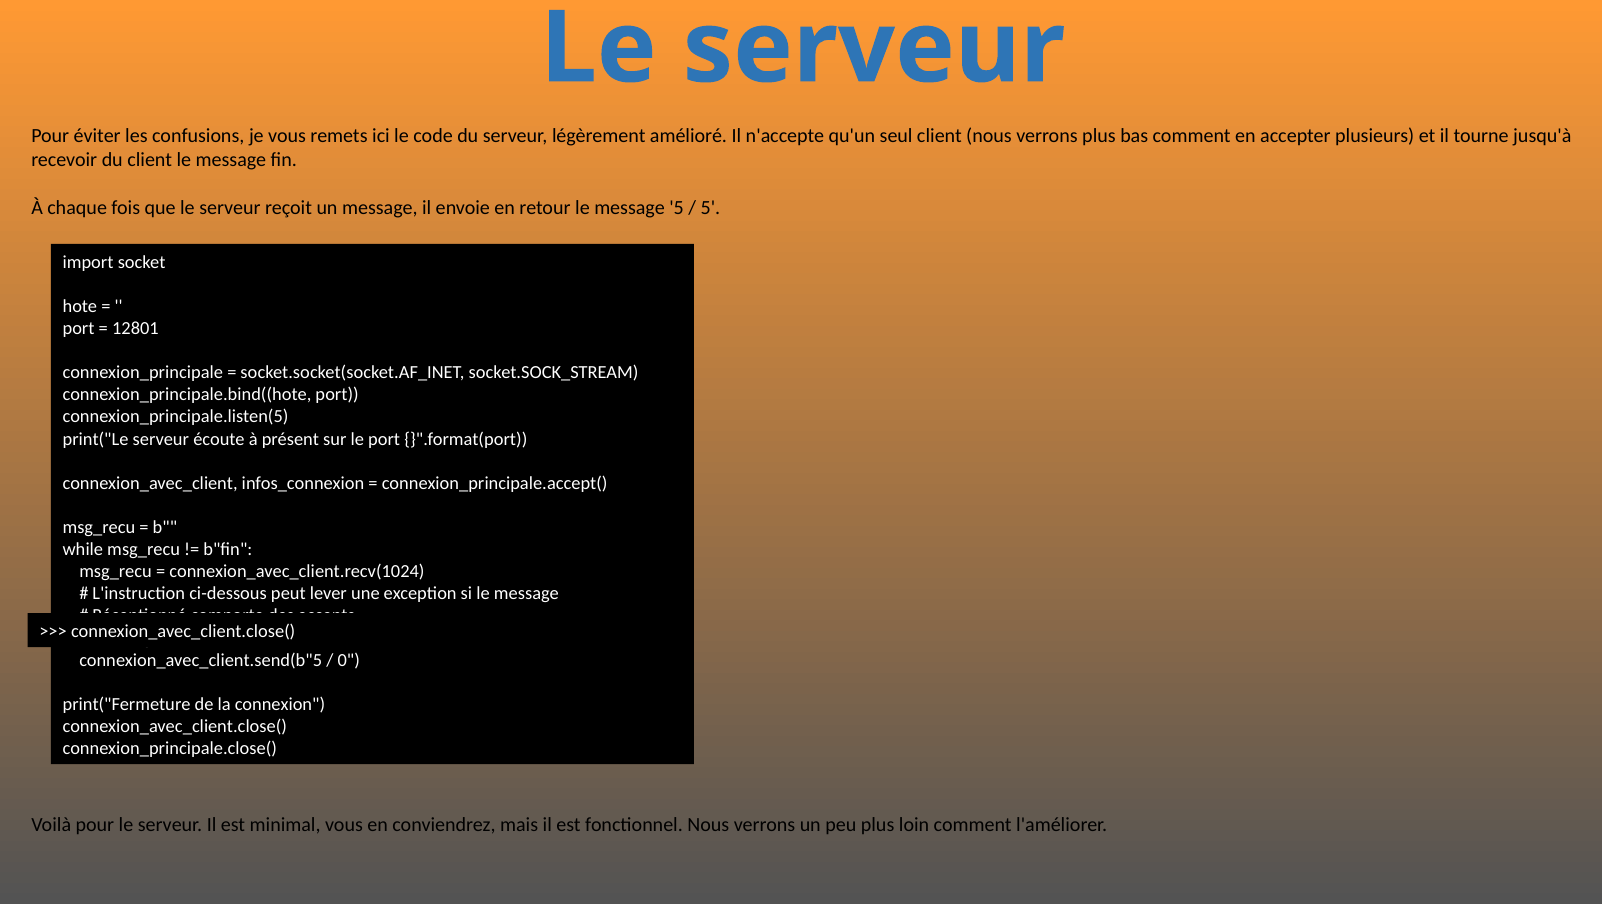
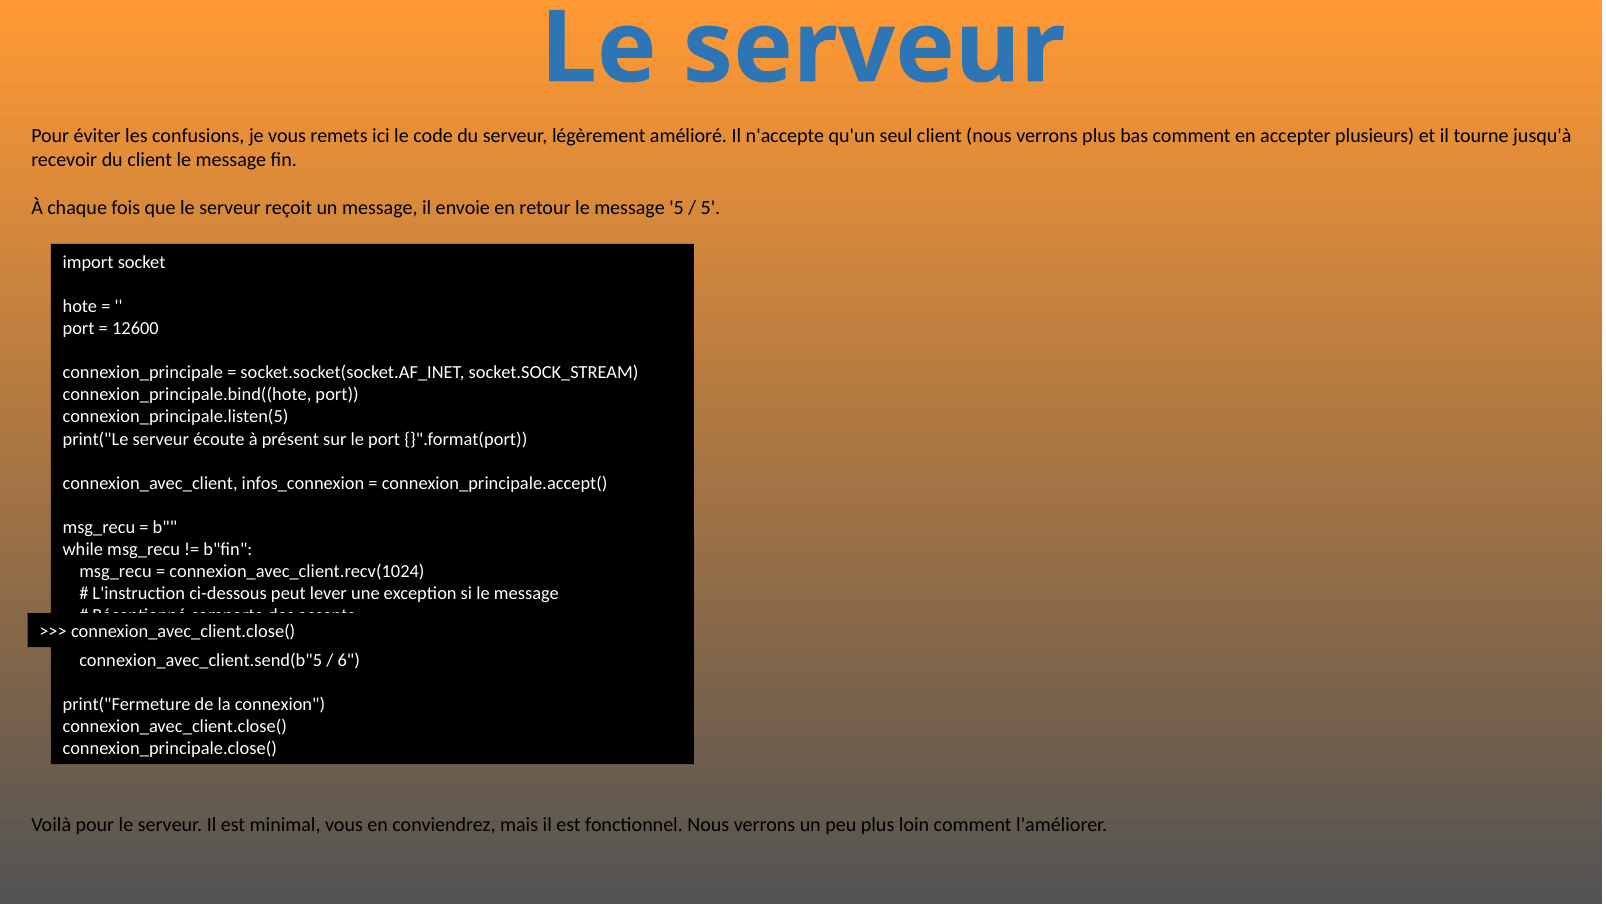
12801: 12801 -> 12600
0: 0 -> 6
